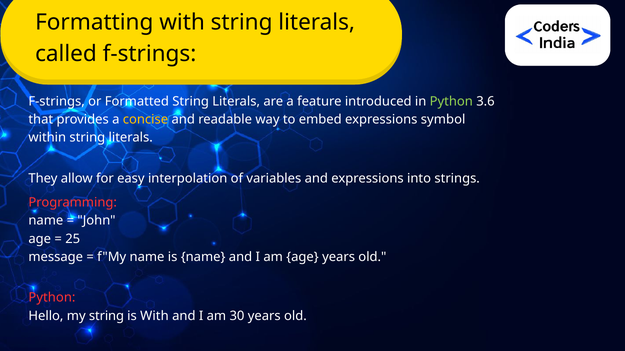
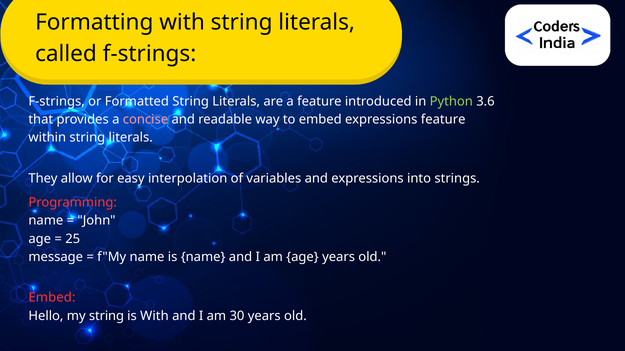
concise colour: yellow -> pink
expressions symbol: symbol -> feature
Python at (52, 298): Python -> Embed
